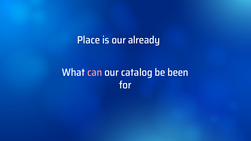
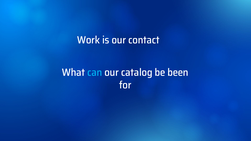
Place: Place -> Work
already: already -> contact
can colour: pink -> light blue
